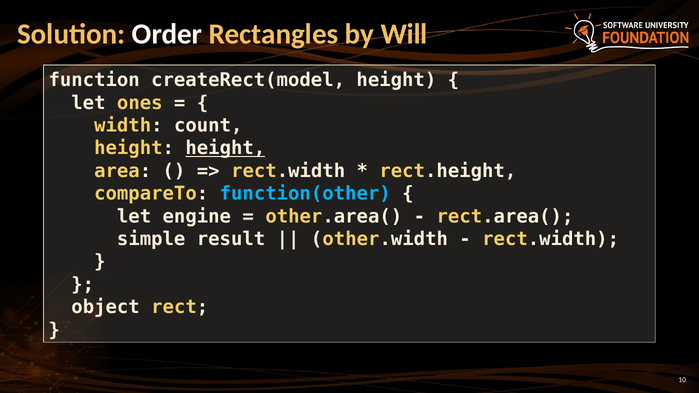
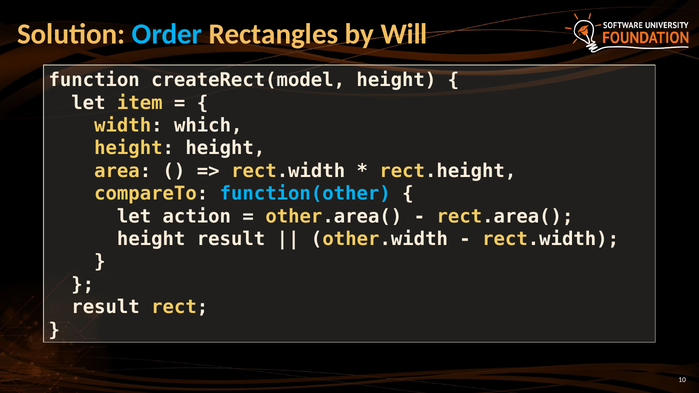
Order colour: white -> light blue
ones: ones -> item
count: count -> which
height at (225, 148) underline: present -> none
engine: engine -> action
simple at (151, 239): simple -> height
object at (106, 307): object -> result
